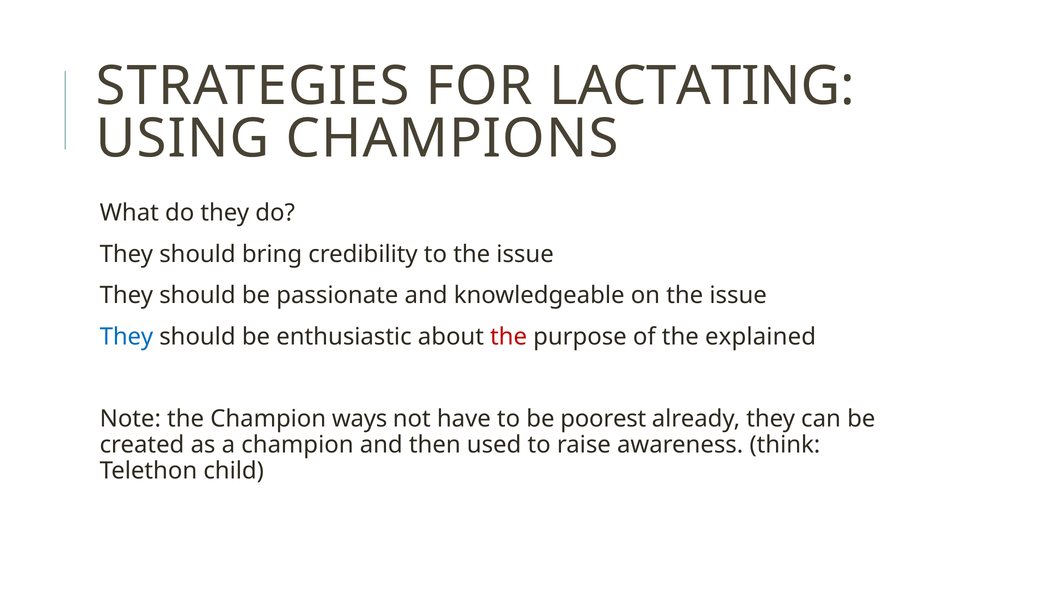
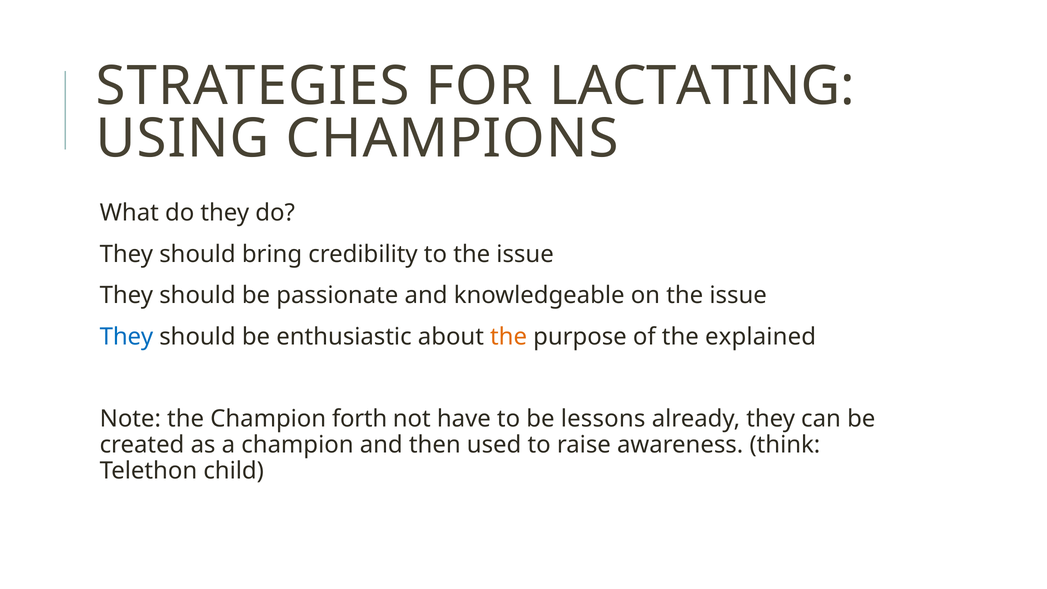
the at (509, 337) colour: red -> orange
ways: ways -> forth
poorest: poorest -> lessons
